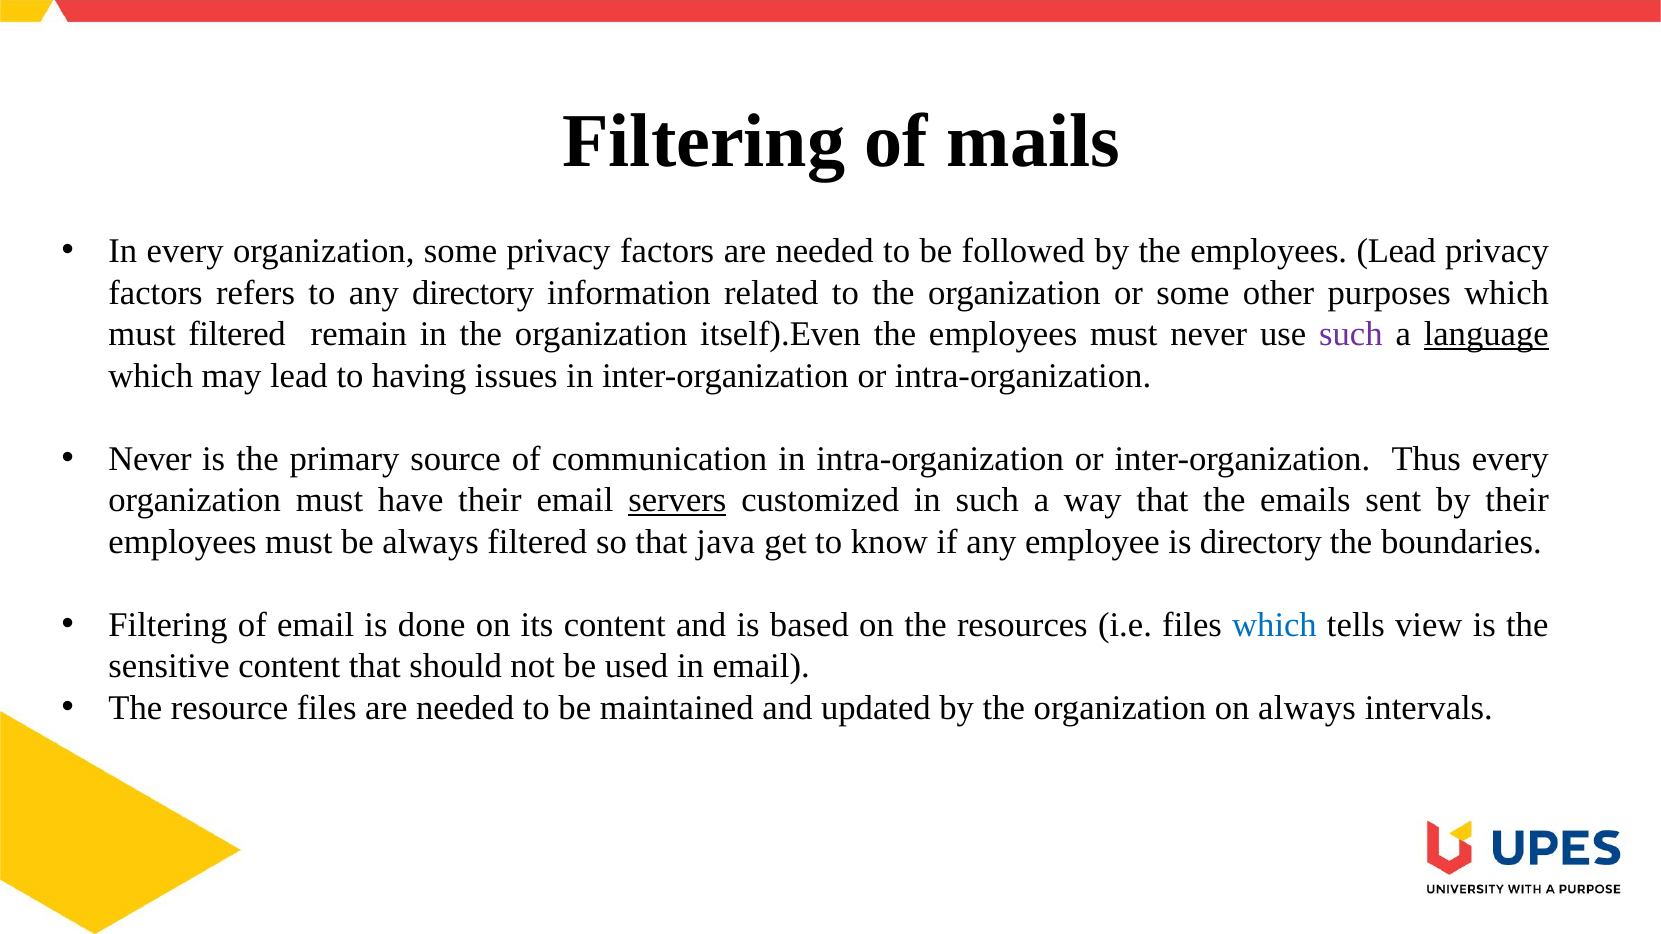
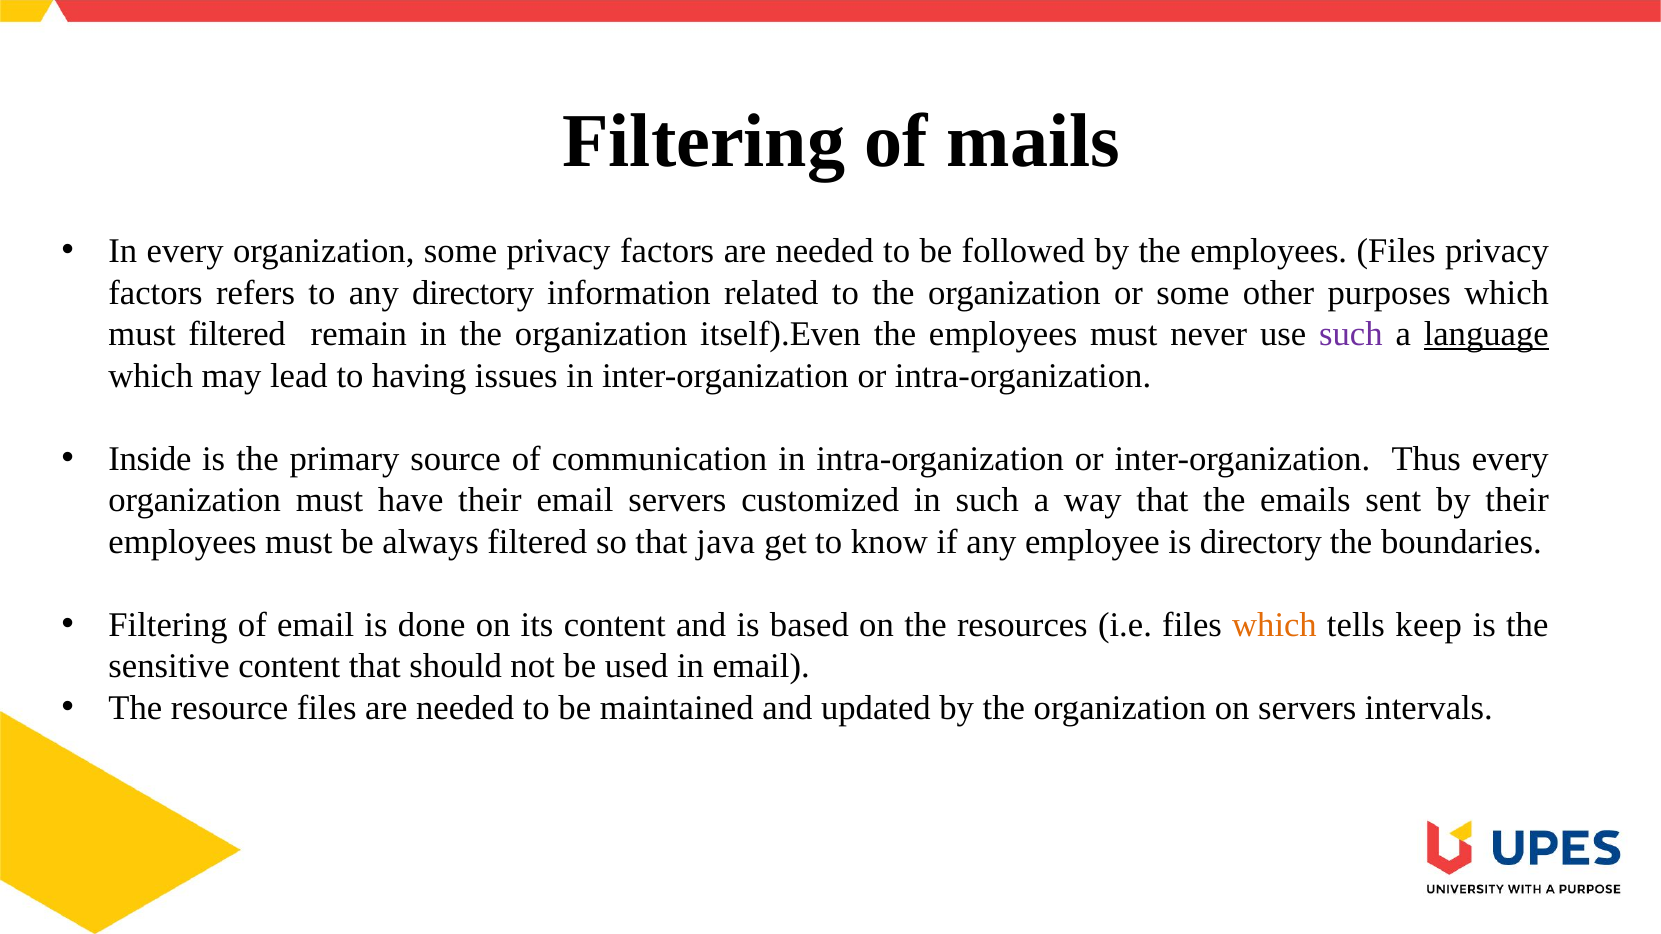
employees Lead: Lead -> Files
Never at (150, 459): Never -> Inside
servers at (677, 501) underline: present -> none
which at (1274, 625) colour: blue -> orange
view: view -> keep
on always: always -> servers
